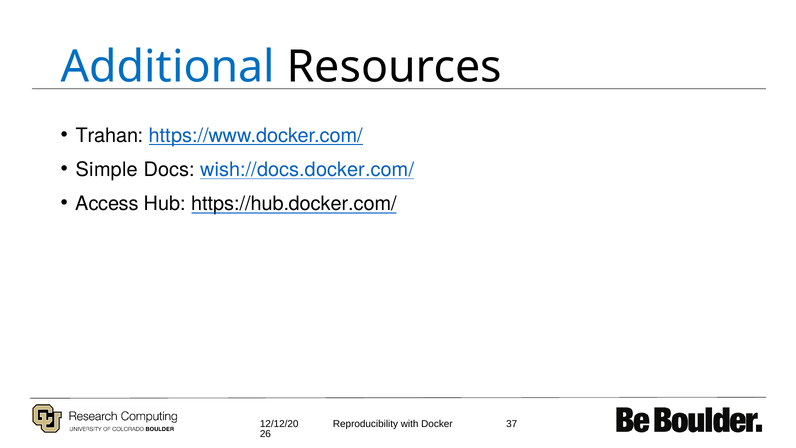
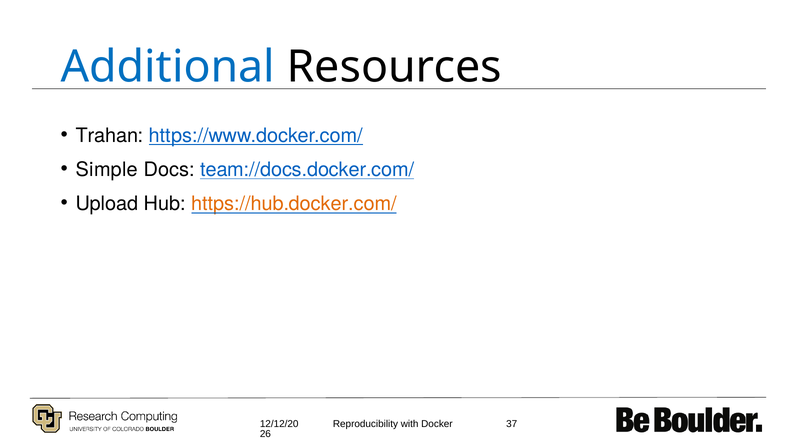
wish://docs.docker.com/: wish://docs.docker.com/ -> team://docs.docker.com/
Access: Access -> Upload
https://hub.docker.com/ colour: black -> orange
